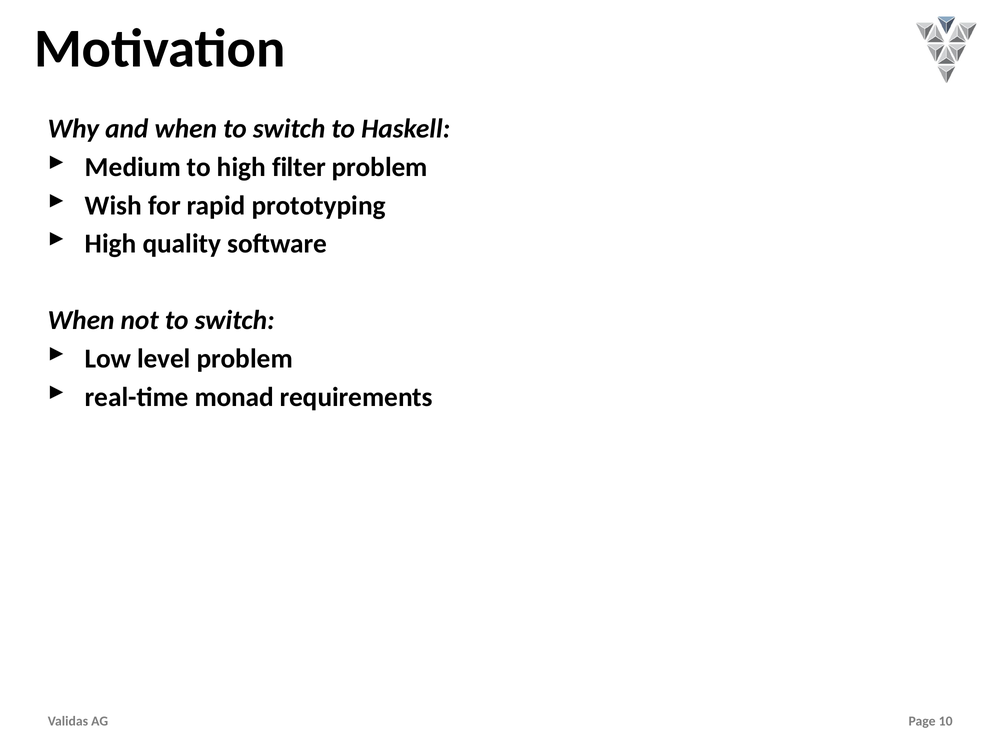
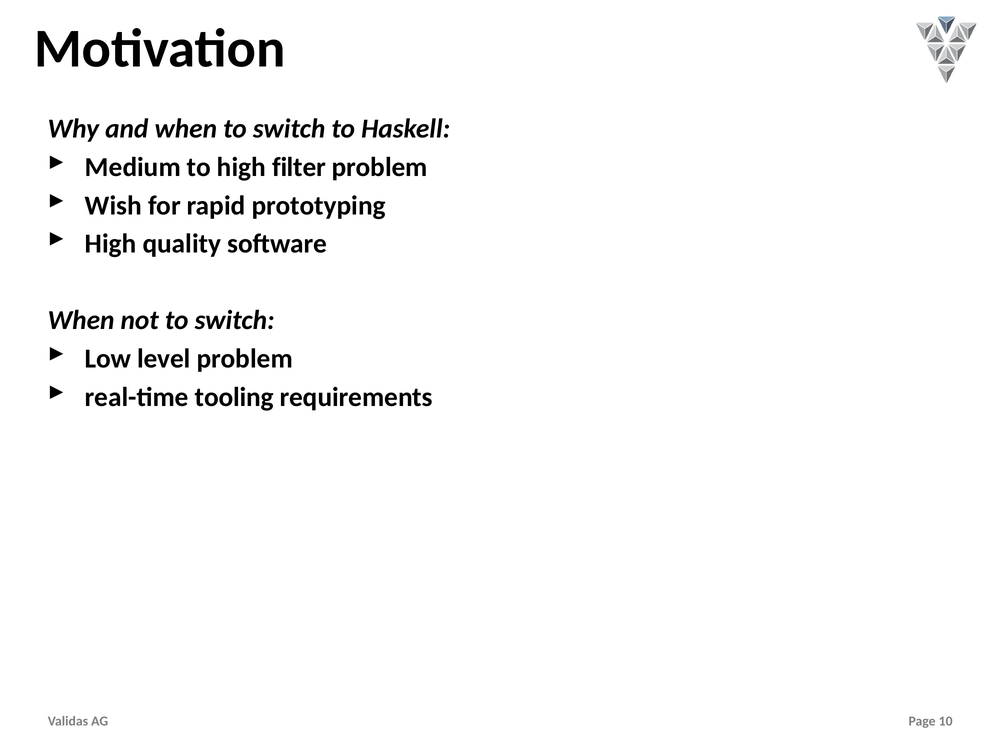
monad: monad -> tooling
